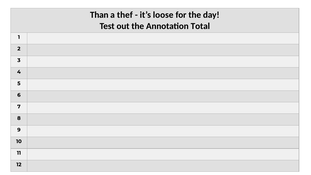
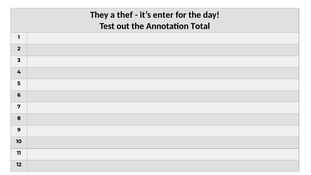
Than: Than -> They
loose: loose -> enter
